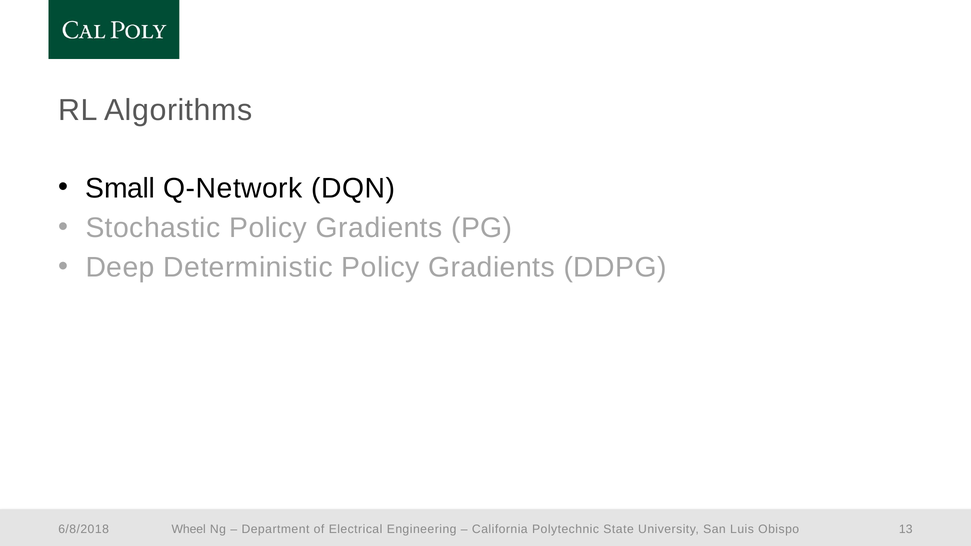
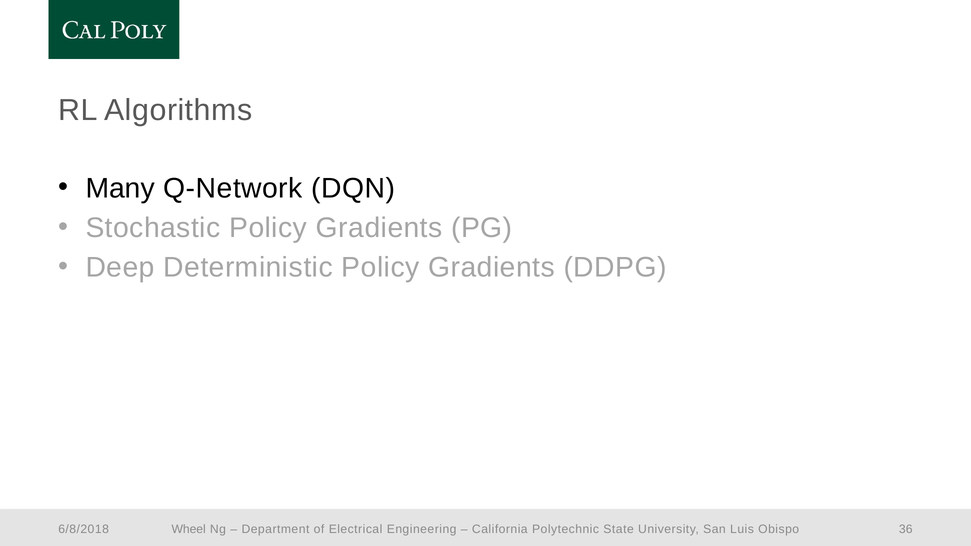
Small: Small -> Many
13: 13 -> 36
